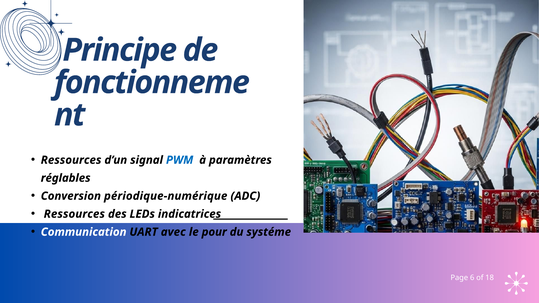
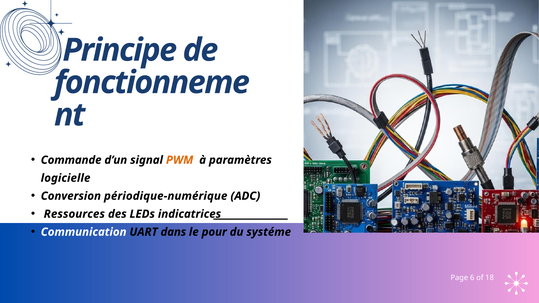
Ressources at (71, 160): Ressources -> Commande
PWM colour: blue -> orange
réglables: réglables -> logicielle
avec: avec -> dans
